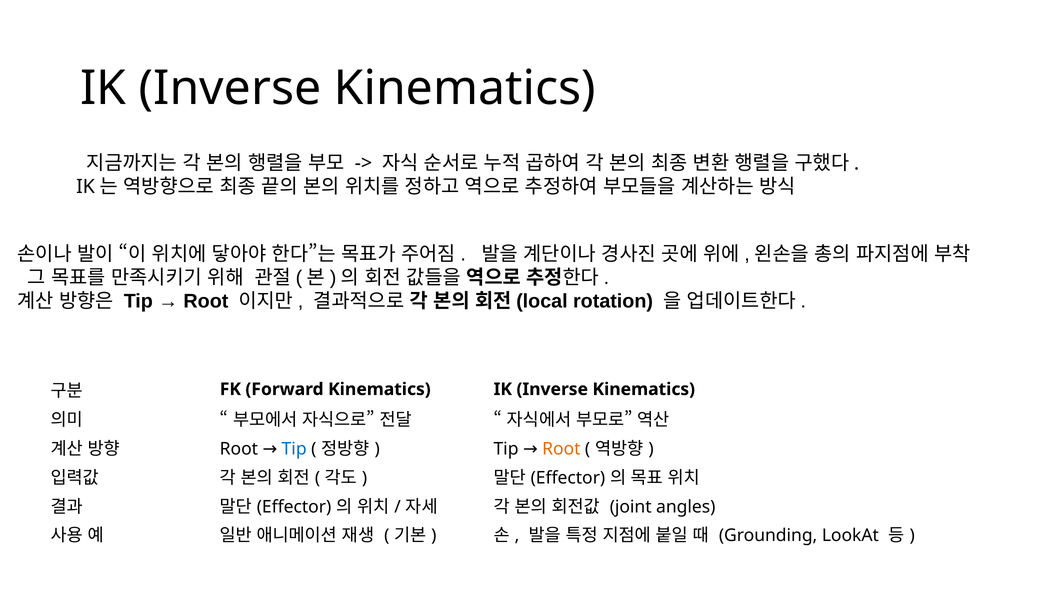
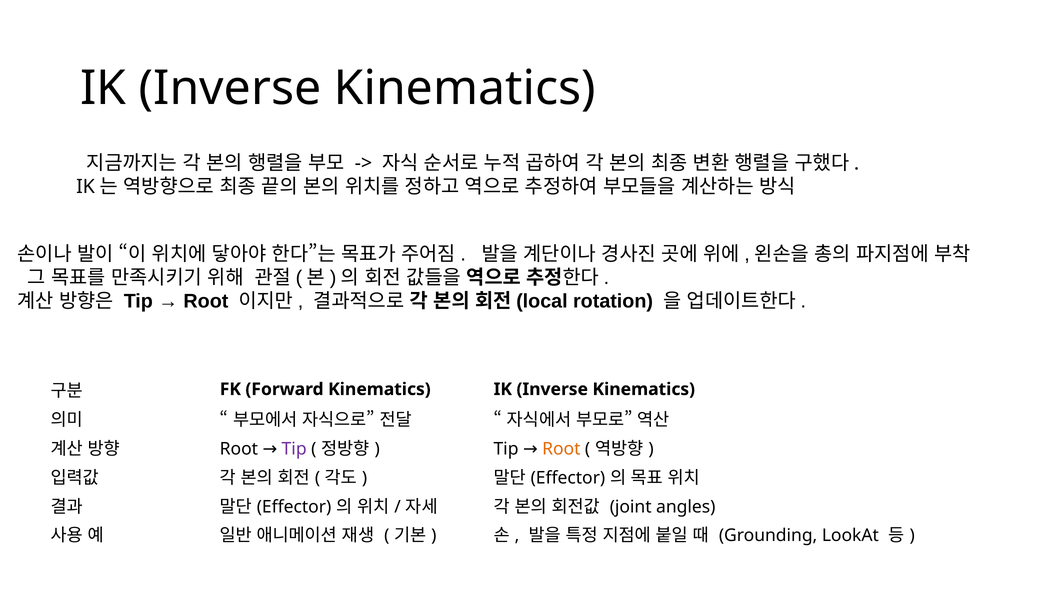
Tip at (294, 449) colour: blue -> purple
